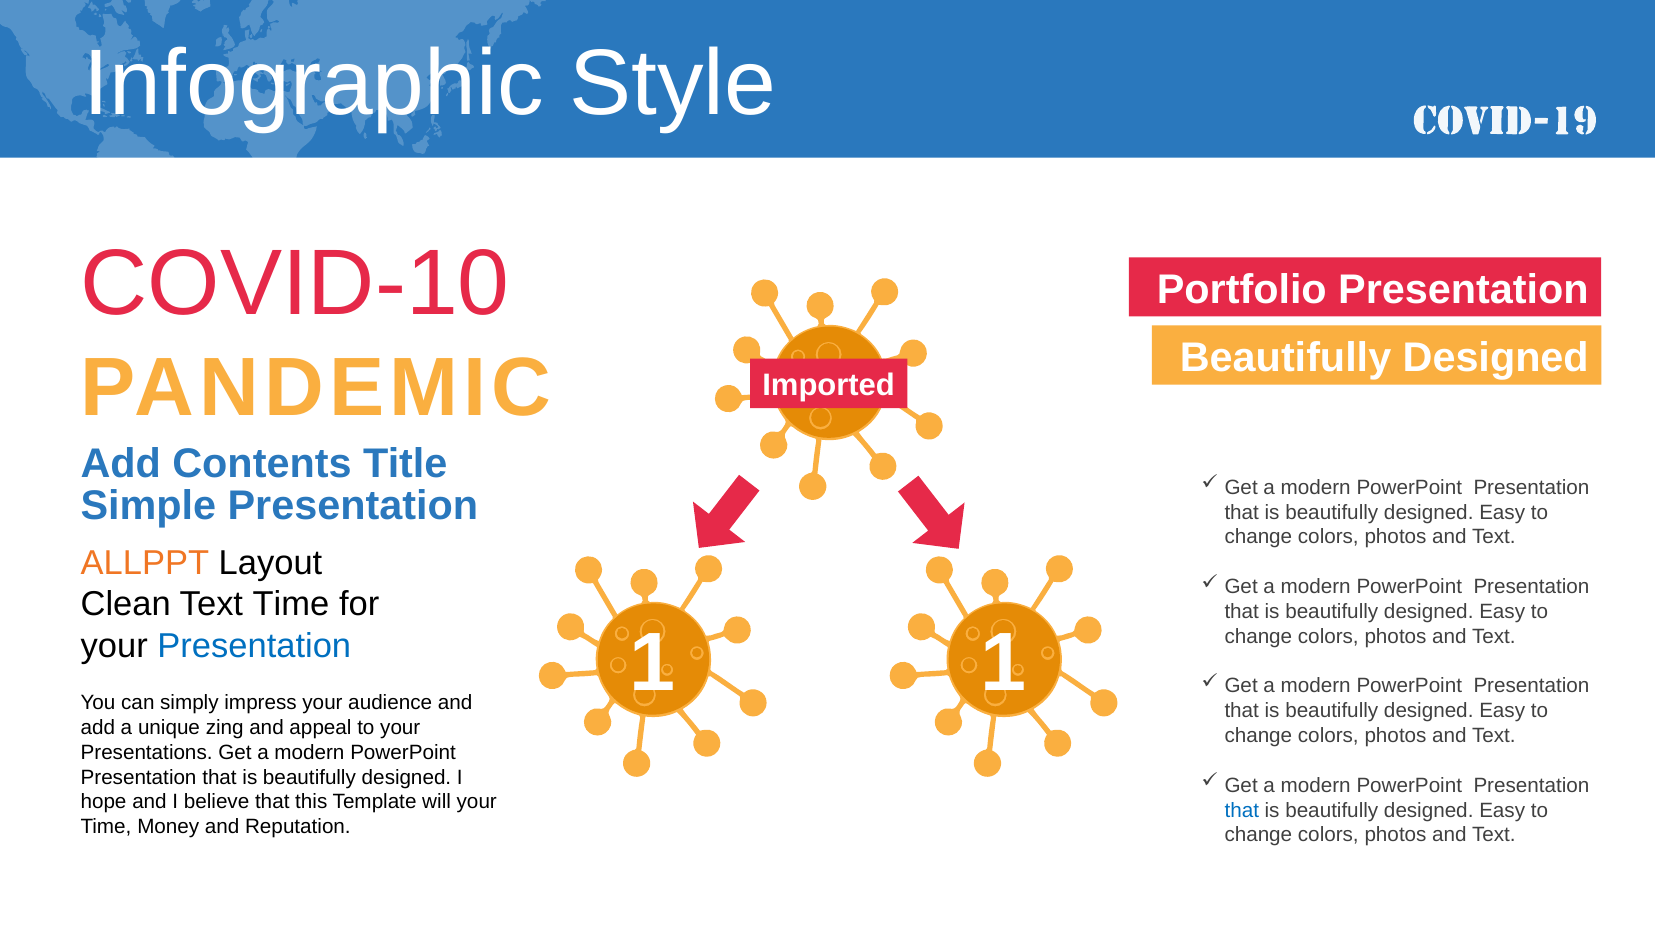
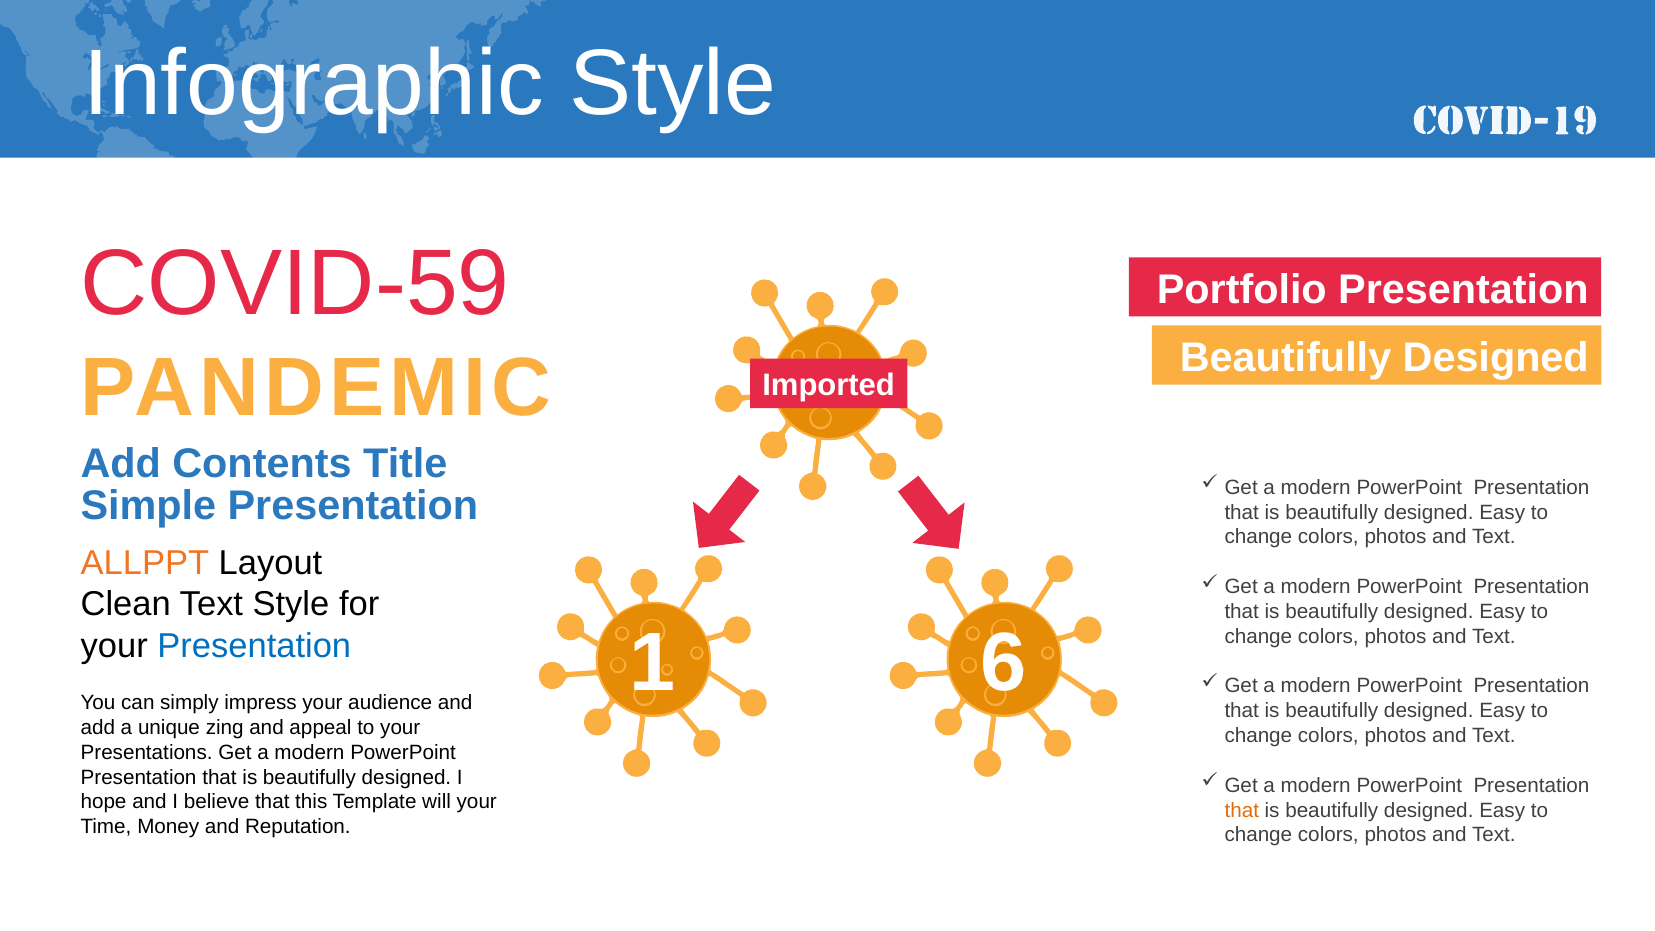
COVID-10: COVID-10 -> COVID-59
Text Time: Time -> Style
1 1: 1 -> 6
that at (1242, 810) colour: blue -> orange
